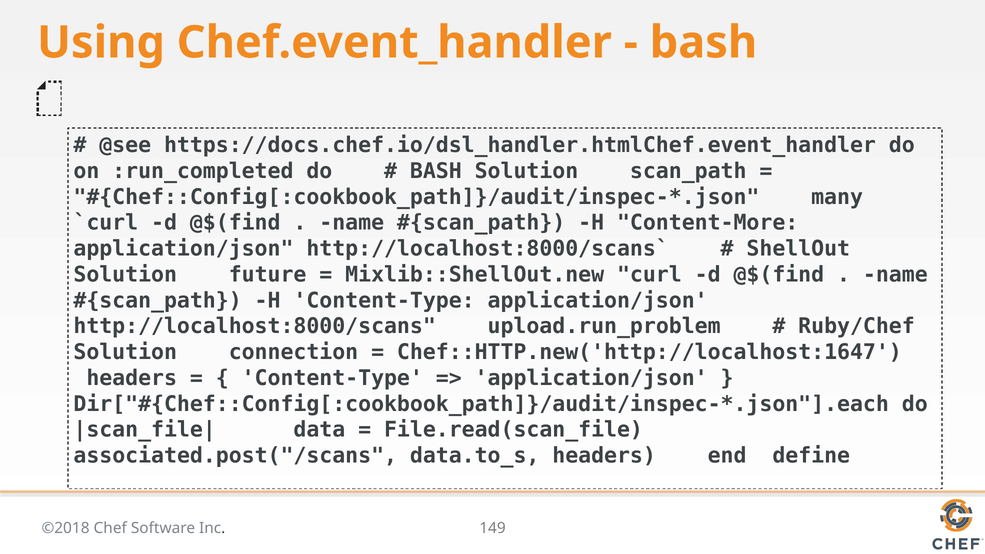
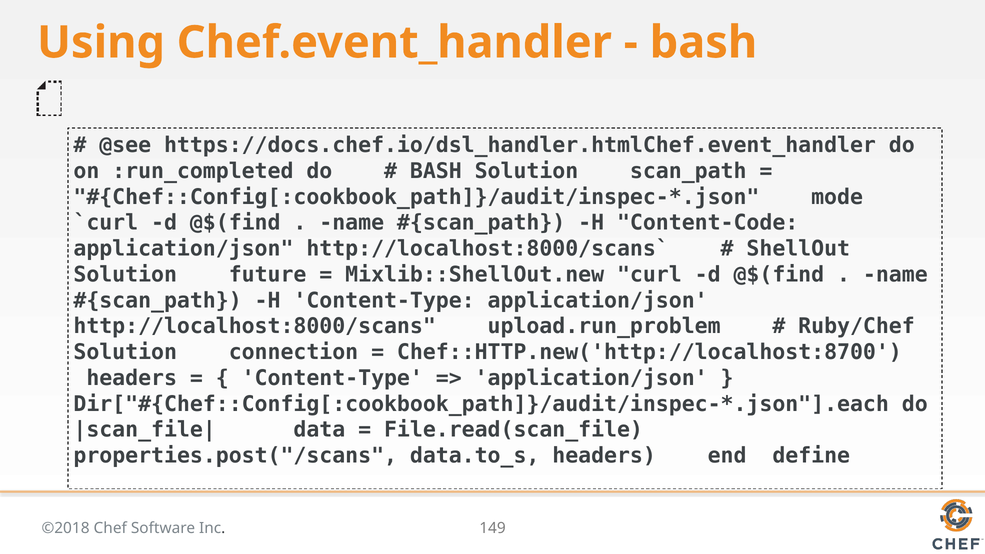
many: many -> mode
Content-More: Content-More -> Content-Code
Chef::HTTP.new('http://localhost:1647: Chef::HTTP.new('http://localhost:1647 -> Chef::HTTP.new('http://localhost:8700
associated.post("/scans: associated.post("/scans -> properties.post("/scans
